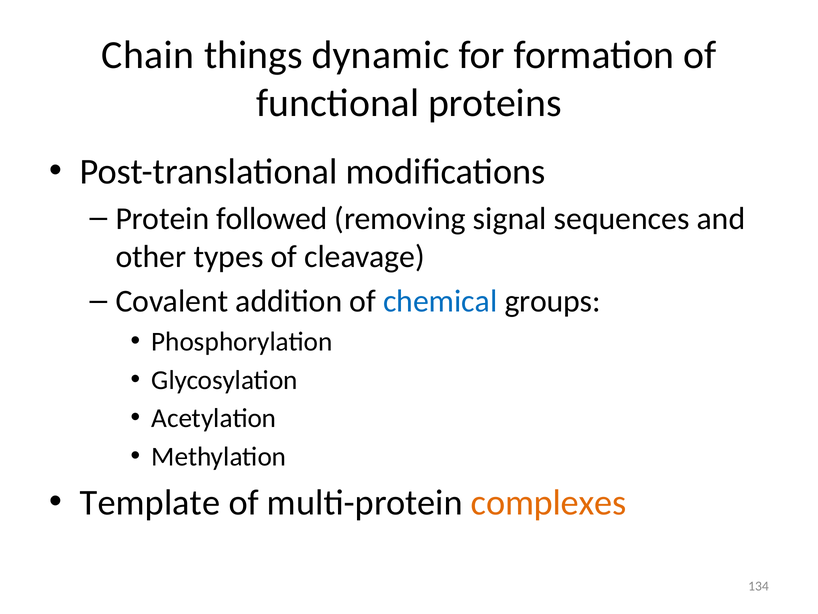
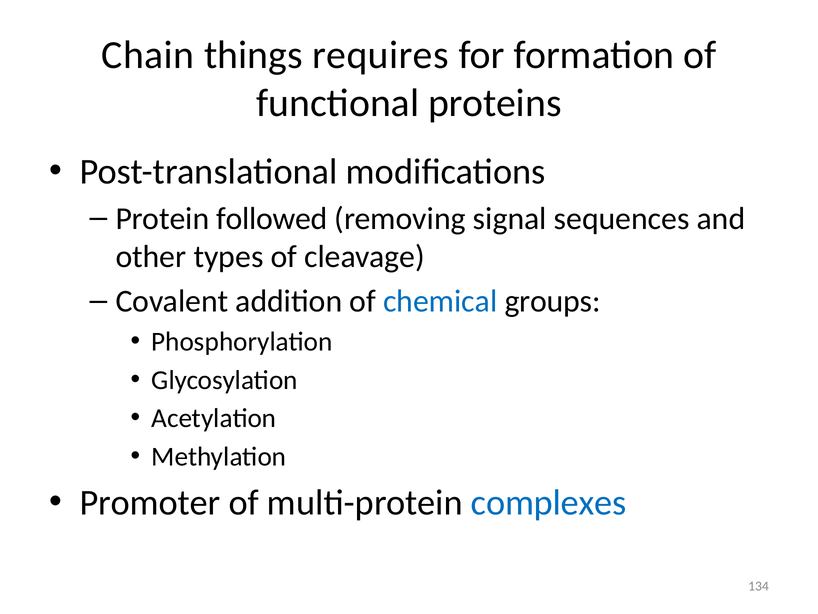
dynamic: dynamic -> requires
Template: Template -> Promoter
complexes colour: orange -> blue
